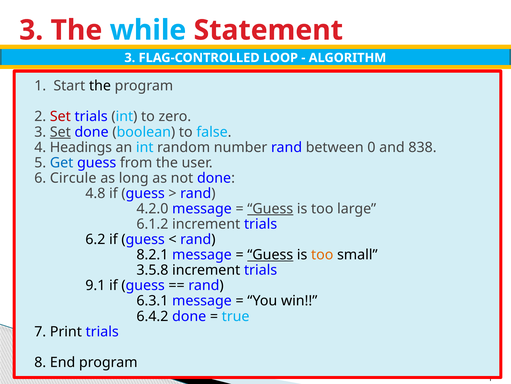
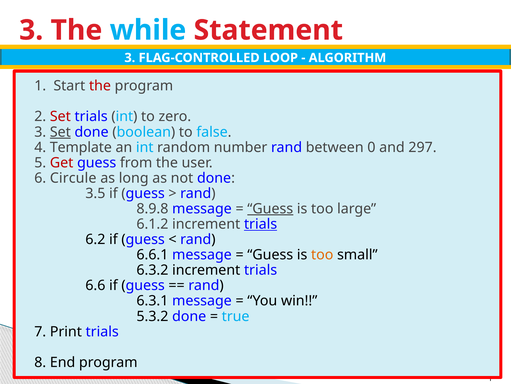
the at (100, 86) colour: black -> red
Headings: Headings -> Template
838: 838 -> 297
Get colour: blue -> red
4.8: 4.8 -> 3.5
4.2.0: 4.2.0 -> 8.9.8
trials at (261, 224) underline: none -> present
8.2.1: 8.2.1 -> 6.6.1
Guess at (270, 254) underline: present -> none
3.5.8: 3.5.8 -> 6.3.2
9.1: 9.1 -> 6.6
6.4.2: 6.4.2 -> 5.3.2
